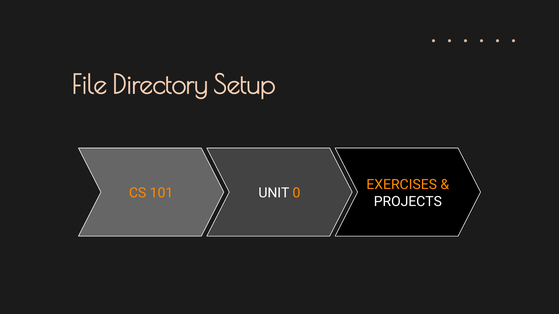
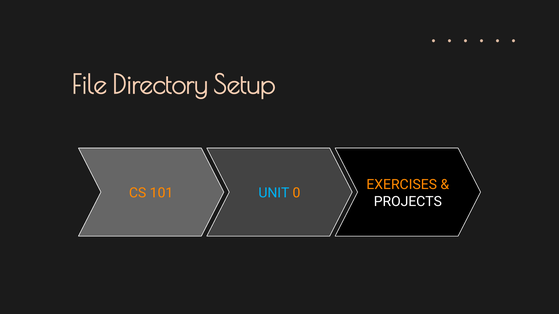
UNIT colour: white -> light blue
